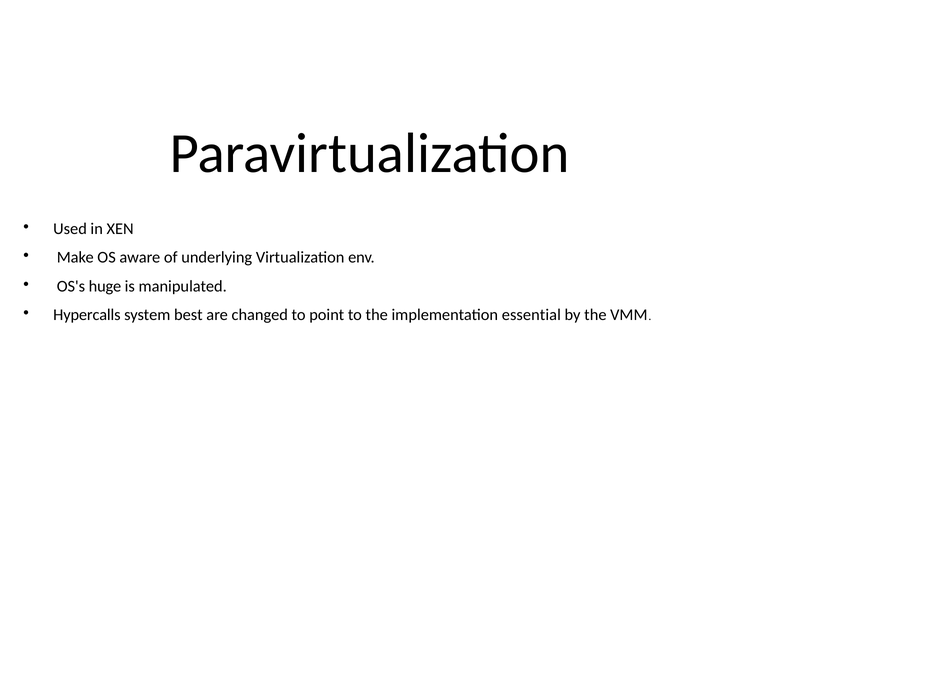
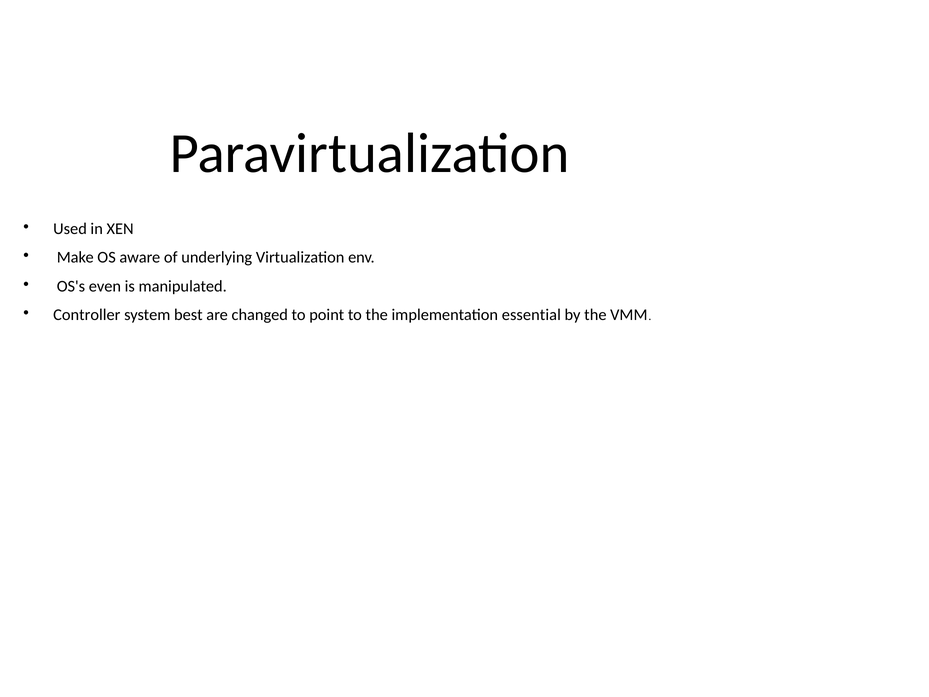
huge: huge -> even
Hypercalls: Hypercalls -> Controller
